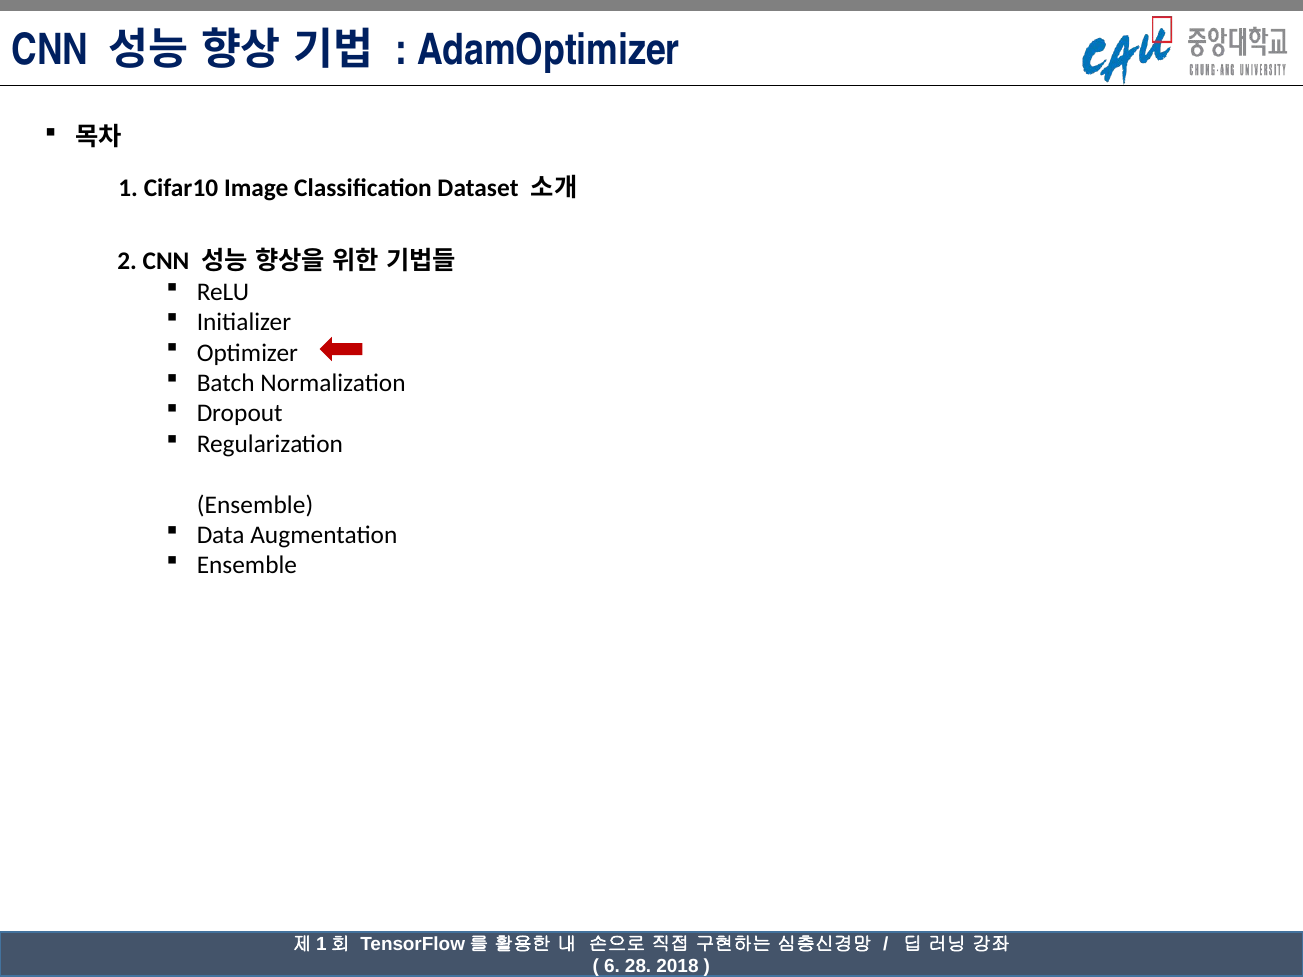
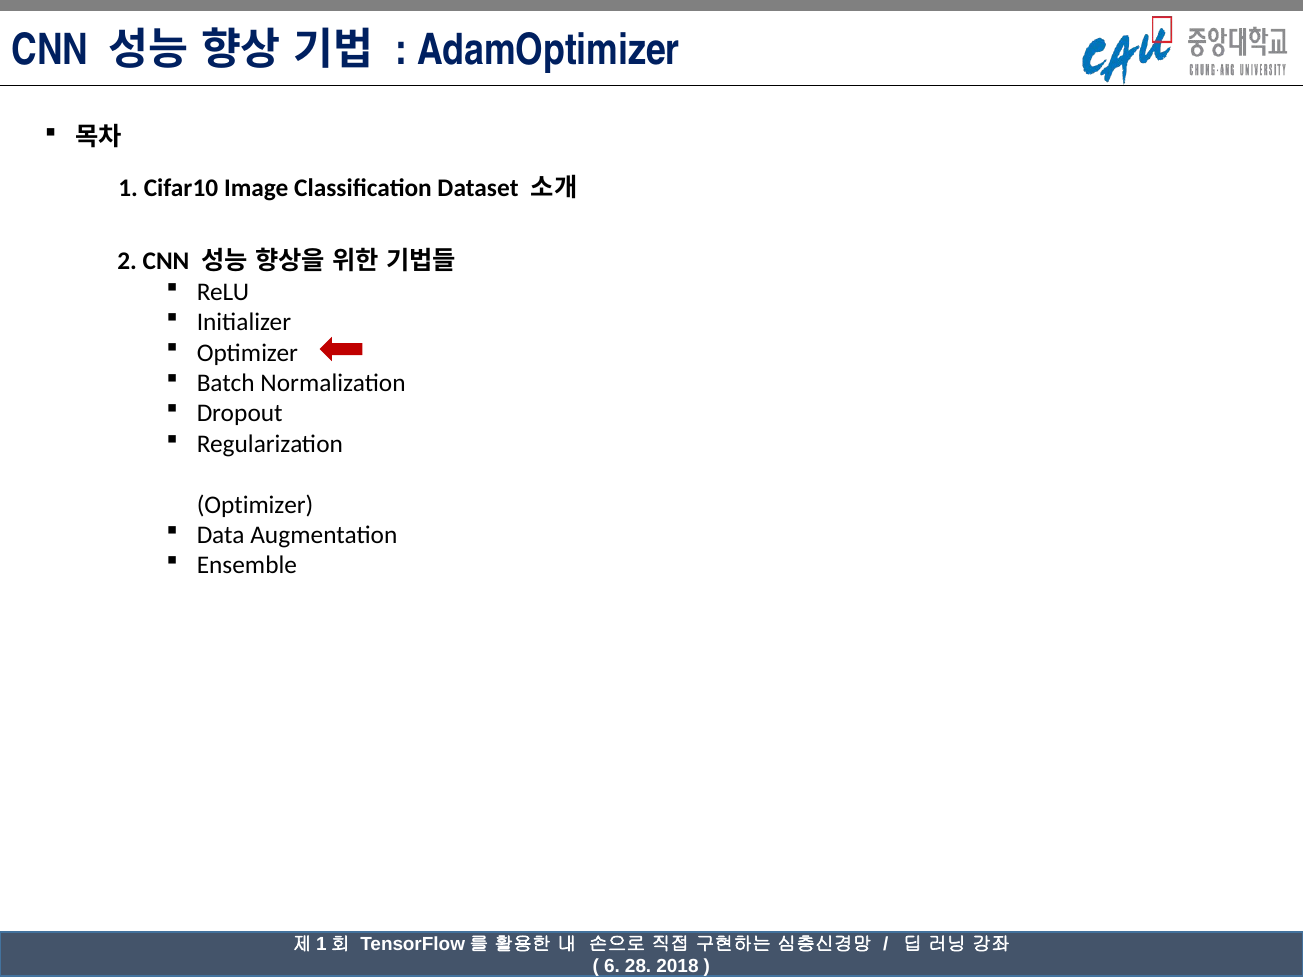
Ensemble at (255, 505): Ensemble -> Optimizer
